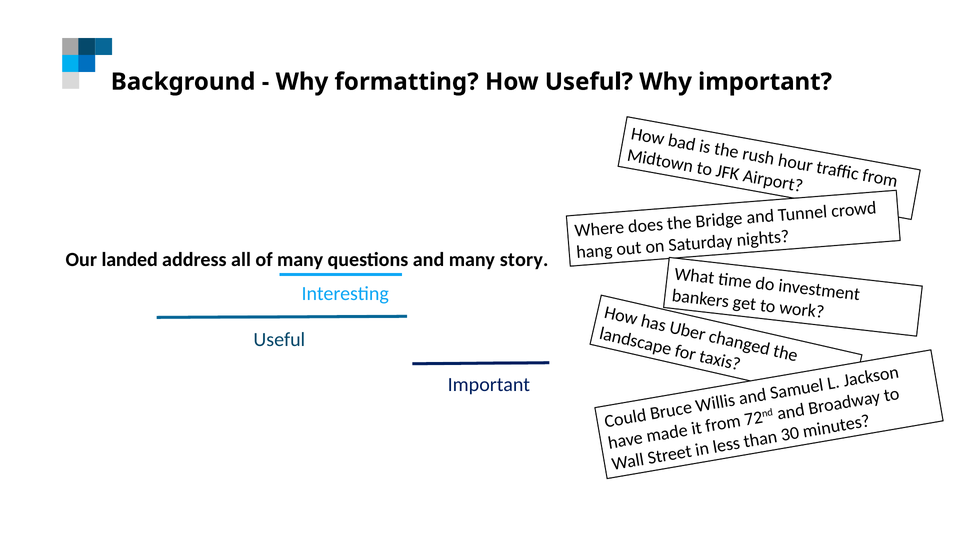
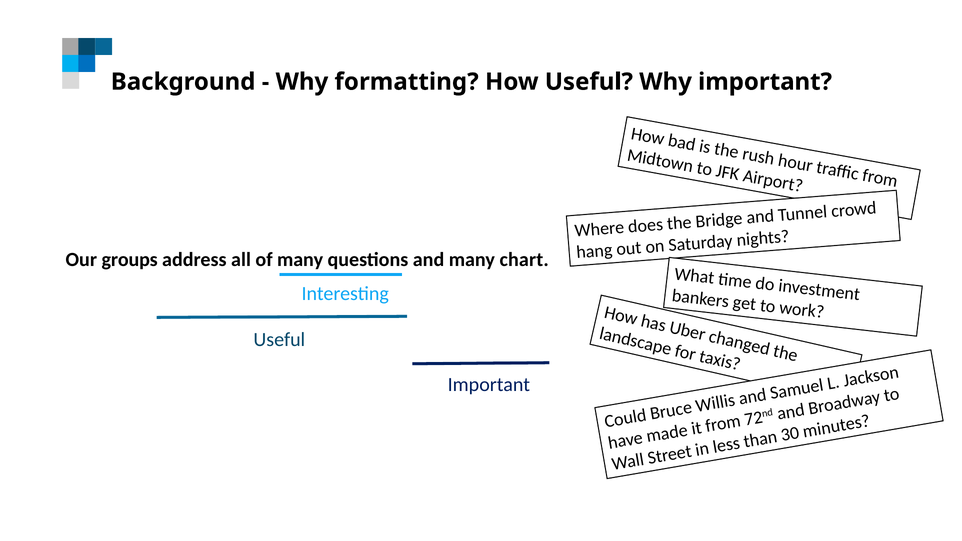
landed: landed -> groups
story: story -> chart
